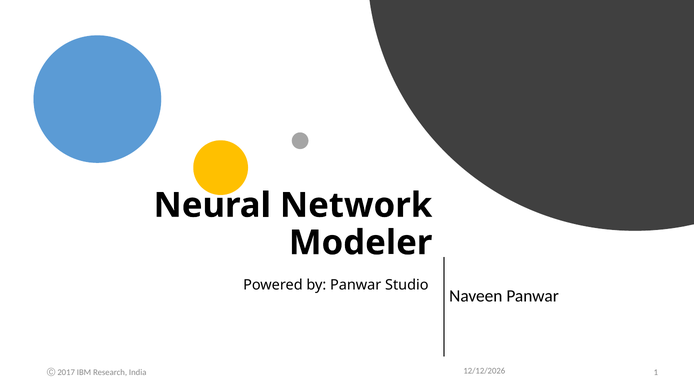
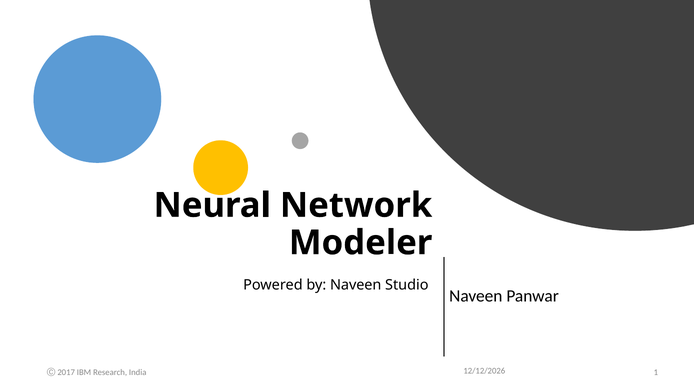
by Panwar: Panwar -> Naveen
